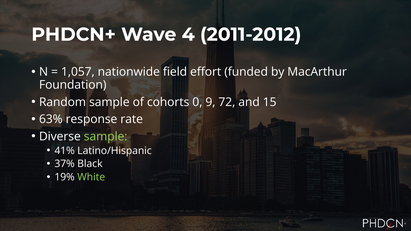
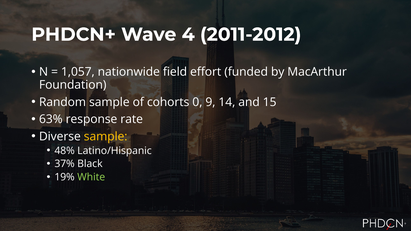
72: 72 -> 14
sample at (106, 137) colour: light green -> yellow
41%: 41% -> 48%
